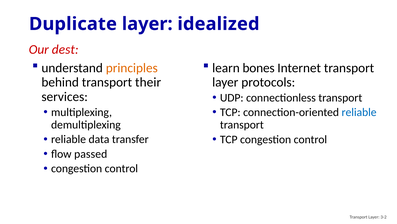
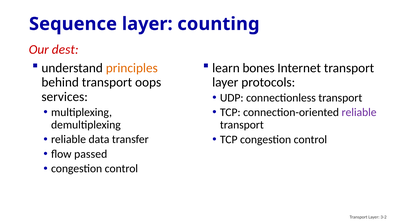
Duplicate: Duplicate -> Sequence
idealized: idealized -> counting
their: their -> oops
reliable at (359, 112) colour: blue -> purple
